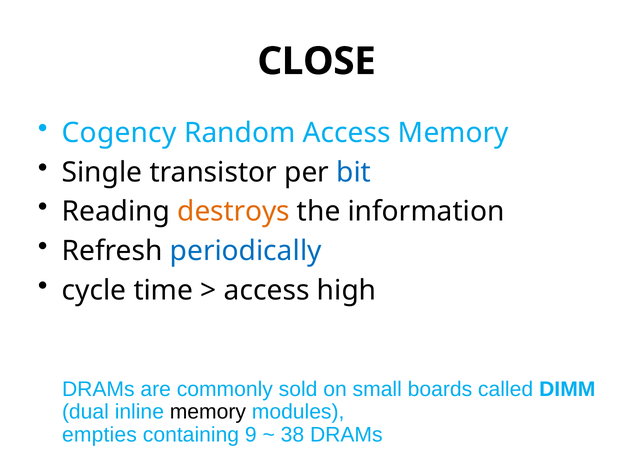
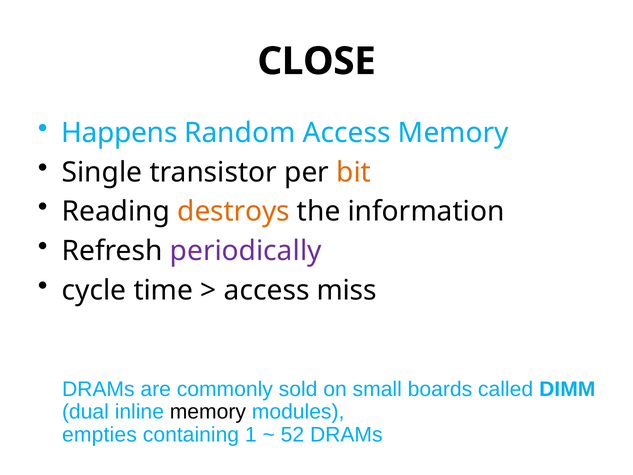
Cogency: Cogency -> Happens
bit colour: blue -> orange
periodically colour: blue -> purple
high: high -> miss
9: 9 -> 1
38: 38 -> 52
